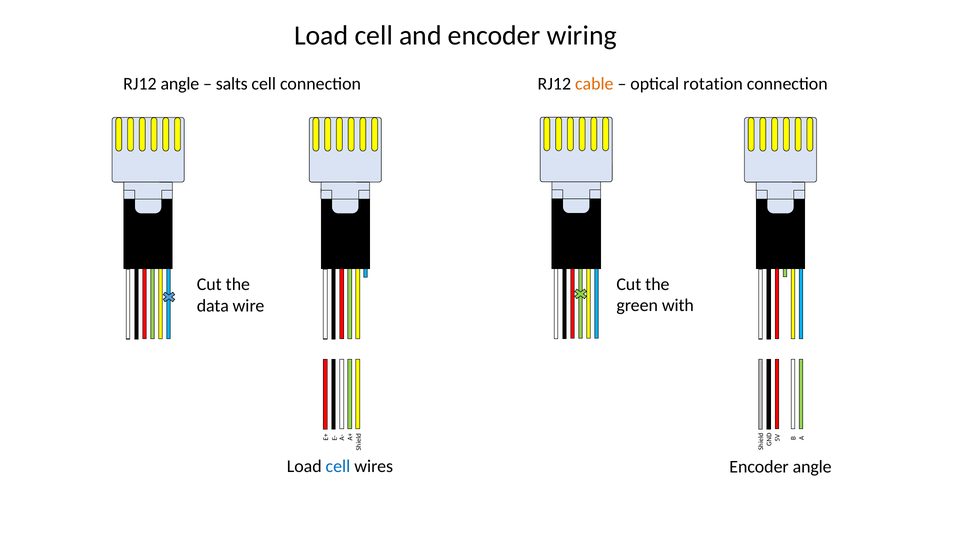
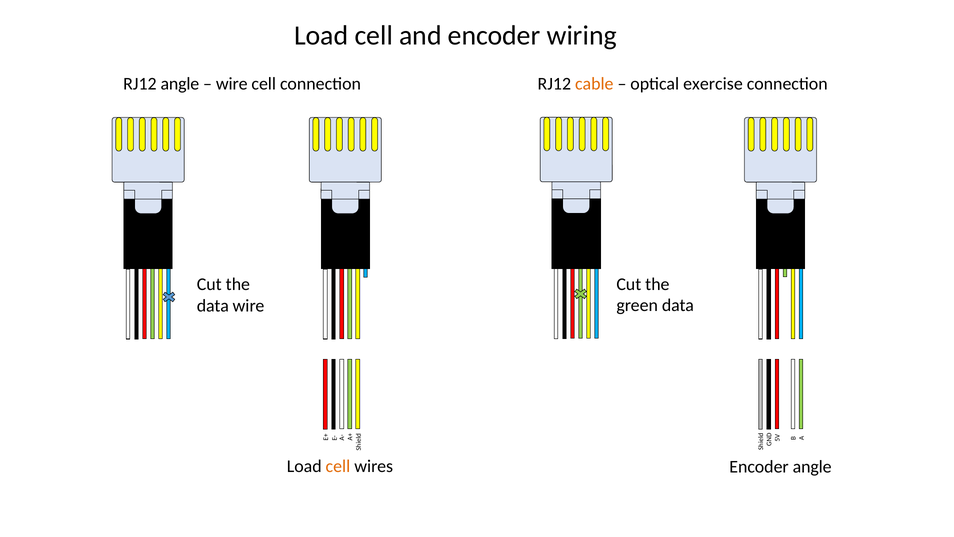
salts at (232, 84): salts -> wire
rotation: rotation -> exercise
green with: with -> data
cell at (338, 466) colour: blue -> orange
